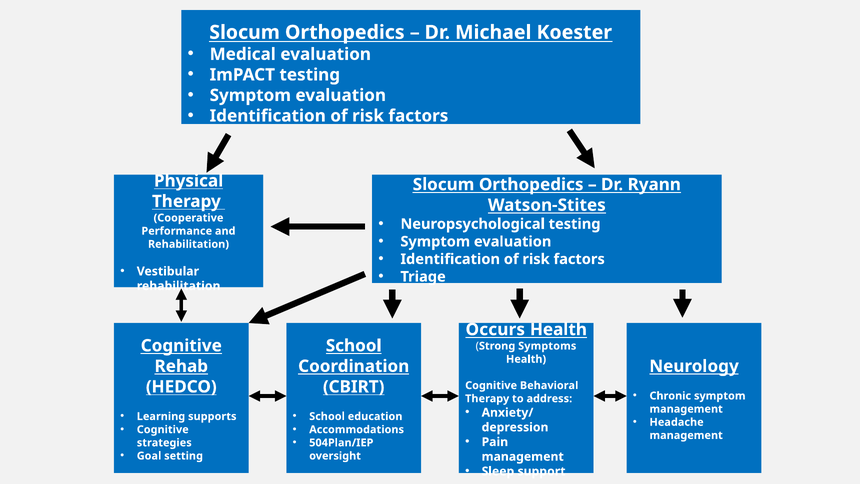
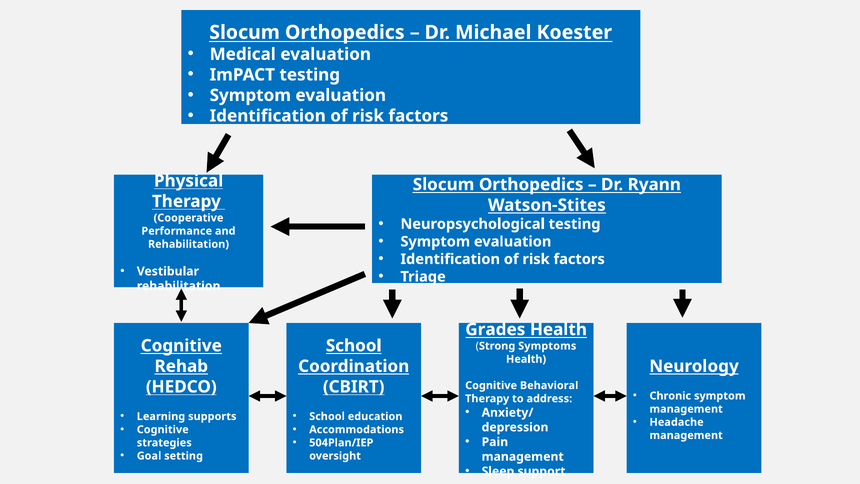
Occurs: Occurs -> Grades
